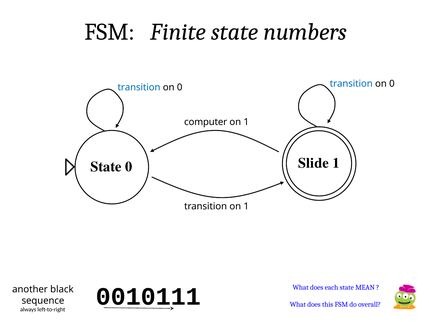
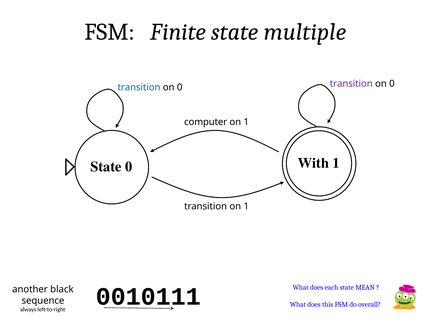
numbers: numbers -> multiple
transition at (351, 84) colour: blue -> purple
Slide: Slide -> With
